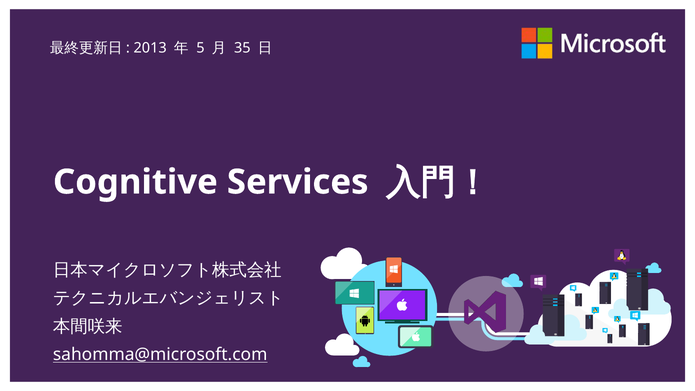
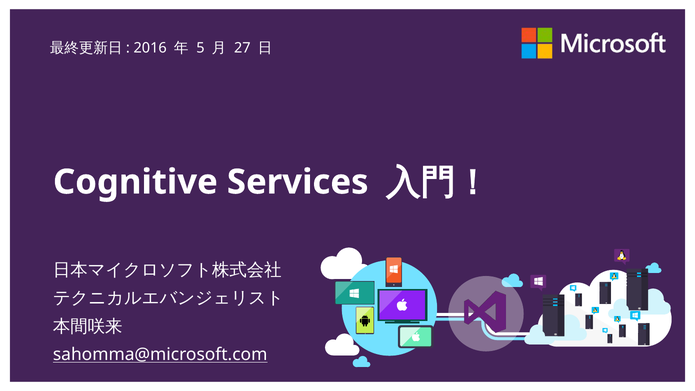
2013: 2013 -> 2016
35: 35 -> 27
